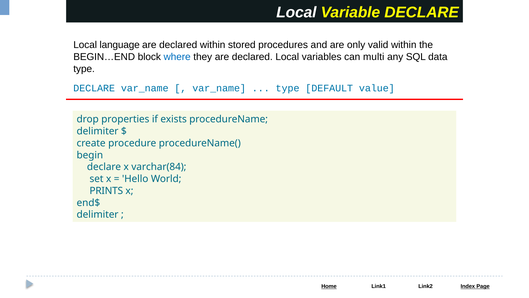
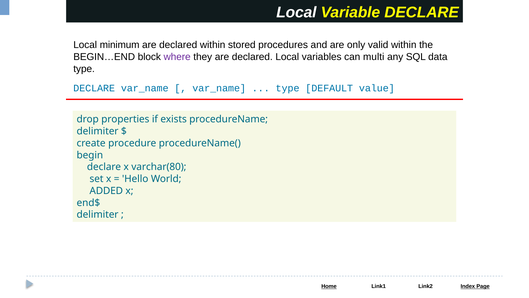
language: language -> minimum
where colour: blue -> purple
varchar(84: varchar(84 -> varchar(80
PRINTS: PRINTS -> ADDED
